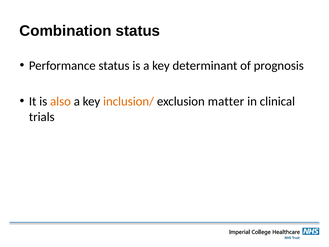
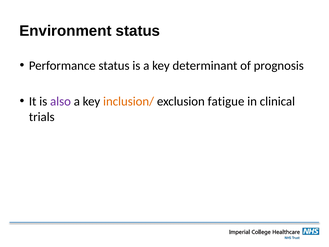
Combination: Combination -> Environment
also colour: orange -> purple
matter: matter -> fatigue
